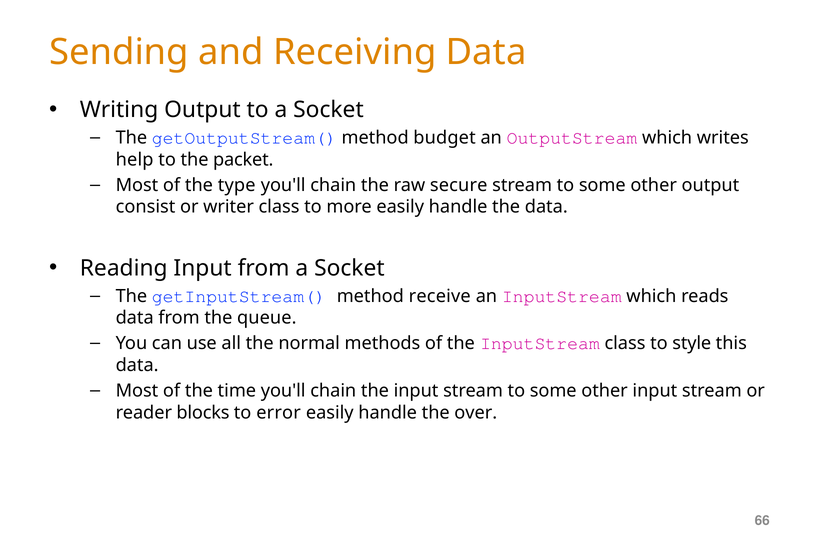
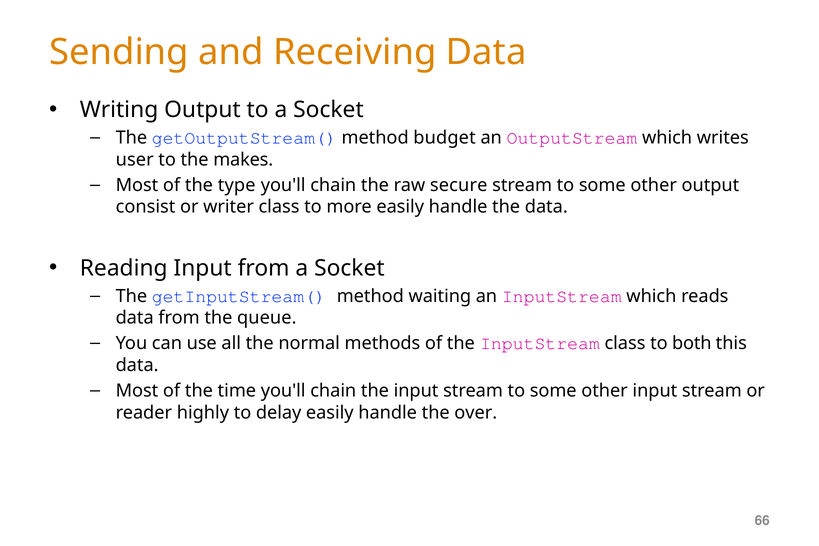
help: help -> user
packet: packet -> makes
receive: receive -> waiting
style: style -> both
blocks: blocks -> highly
error: error -> delay
